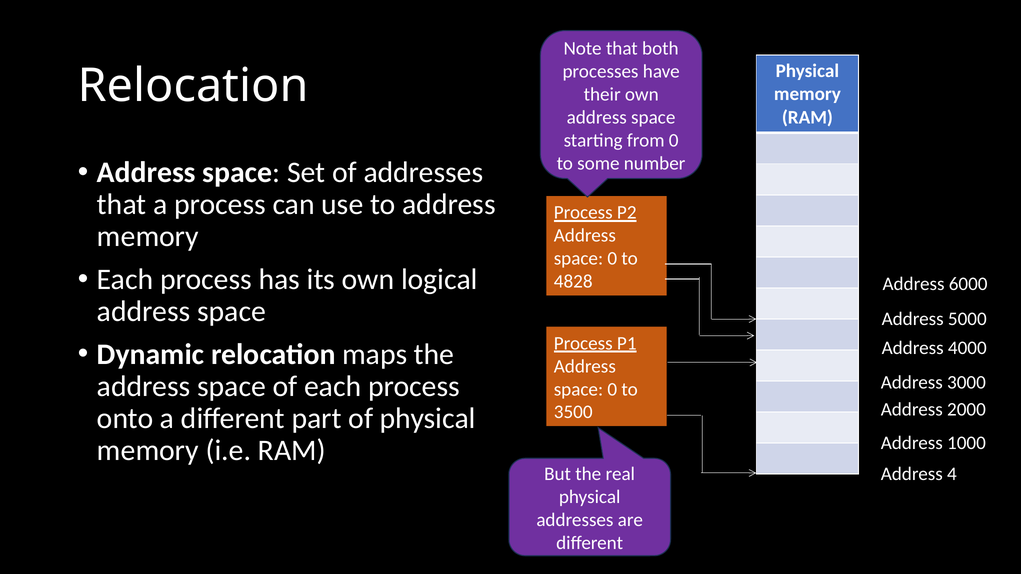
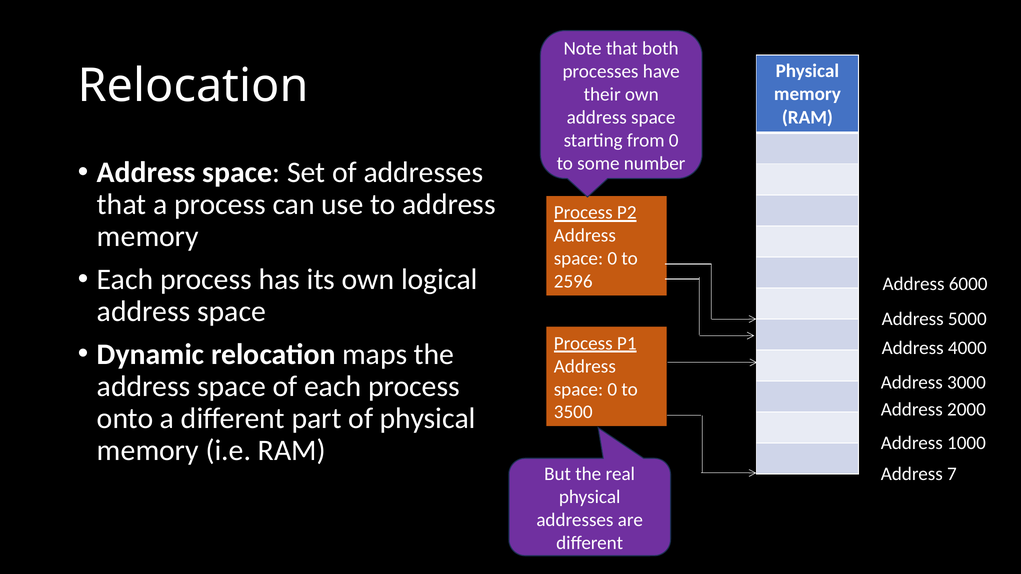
4828: 4828 -> 2596
4: 4 -> 7
